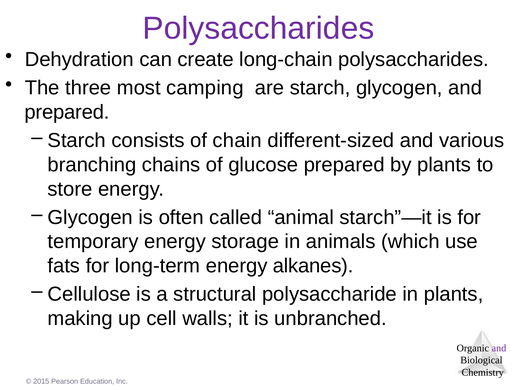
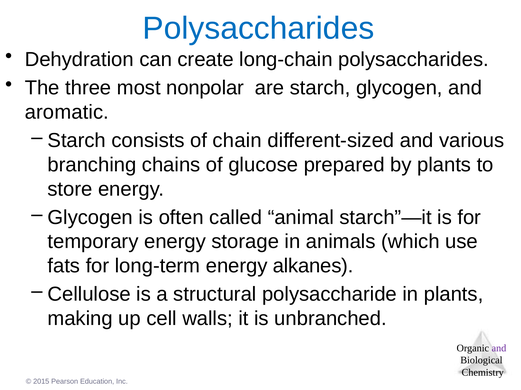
Polysaccharides at (258, 28) colour: purple -> blue
camping: camping -> nonpolar
prepared at (67, 112): prepared -> aromatic
